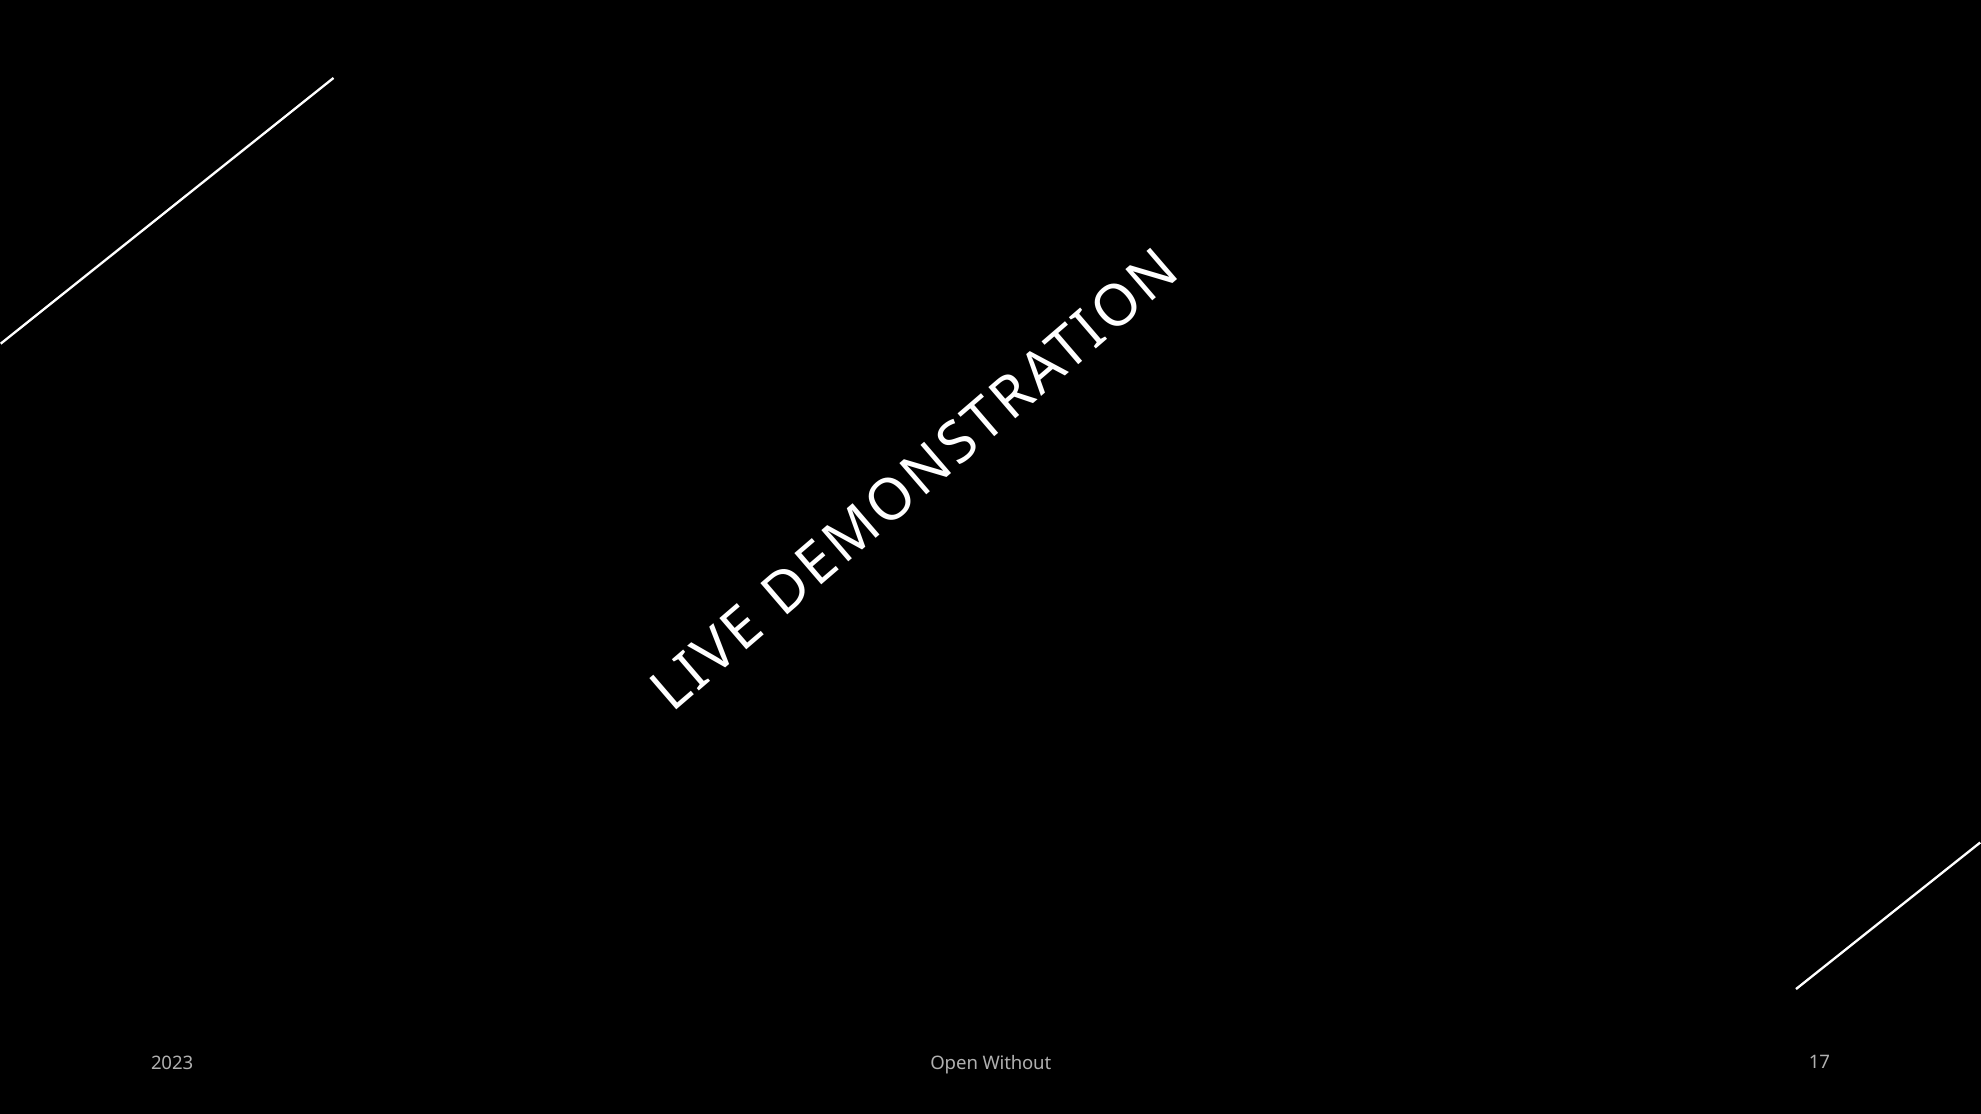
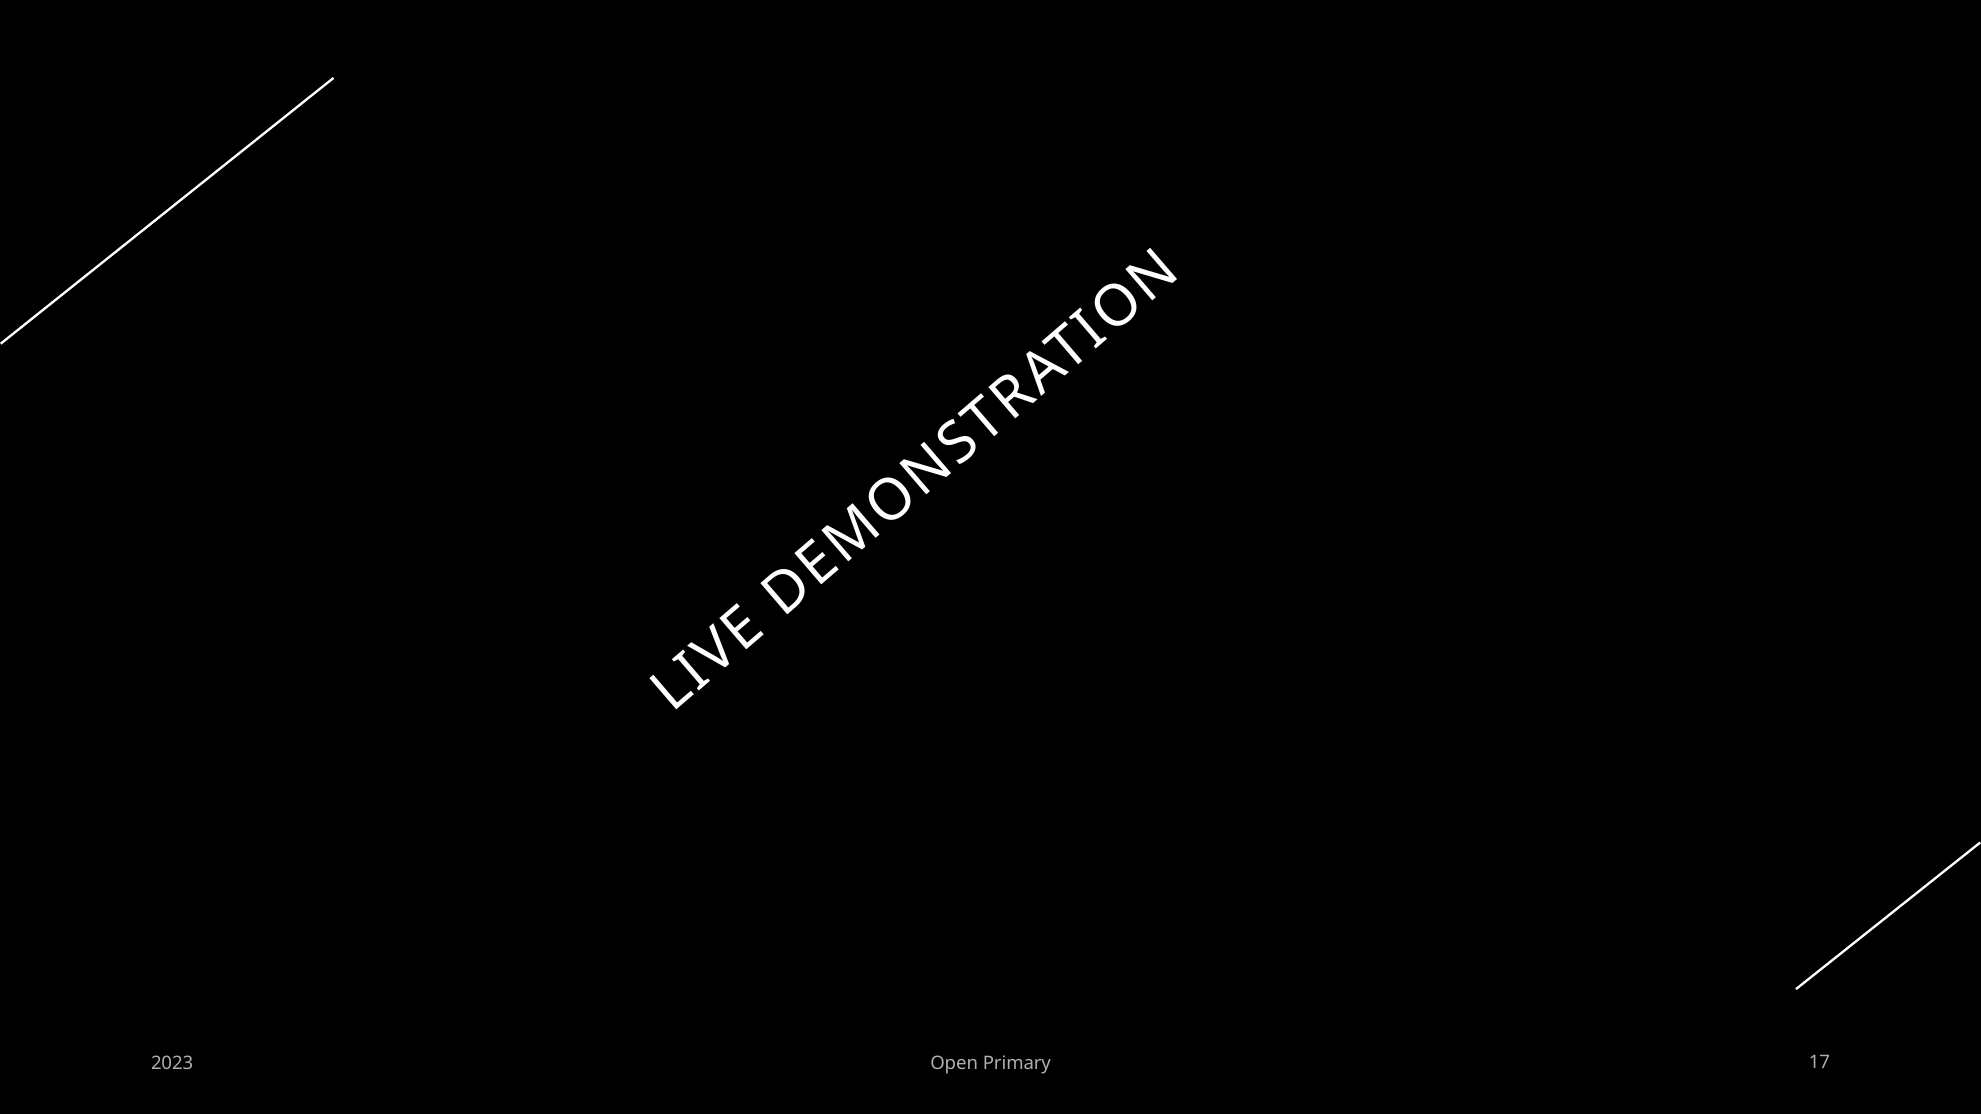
Without: Without -> Primary
